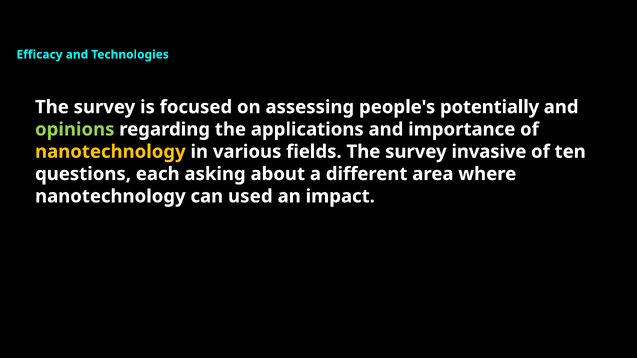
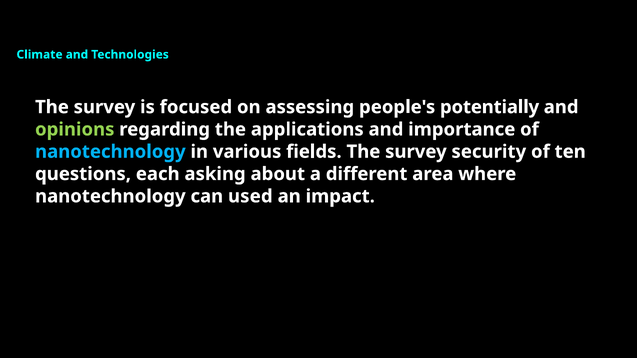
Efficacy: Efficacy -> Climate
nanotechnology at (110, 152) colour: yellow -> light blue
invasive: invasive -> security
